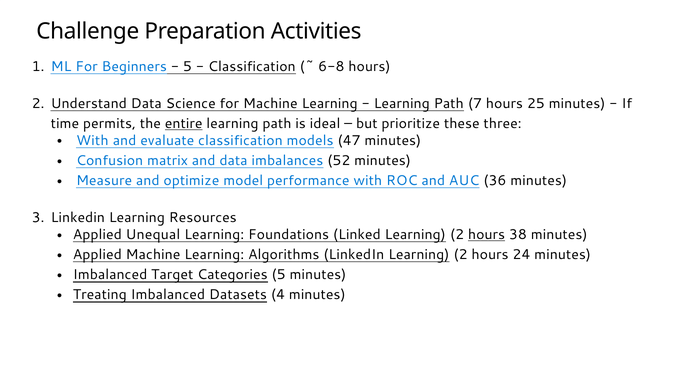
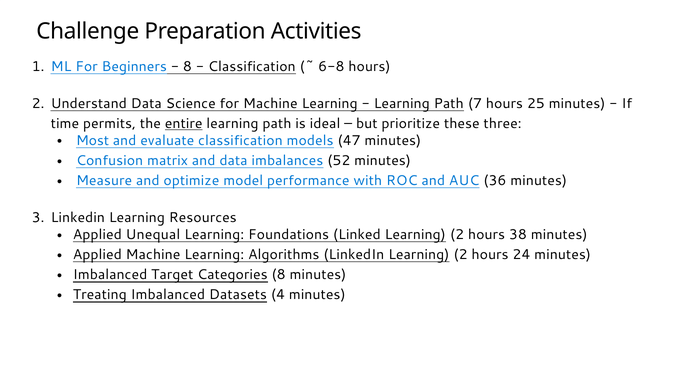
5 at (187, 66): 5 -> 8
With at (92, 140): With -> Most
hours at (487, 234) underline: present -> none
Categories 5: 5 -> 8
